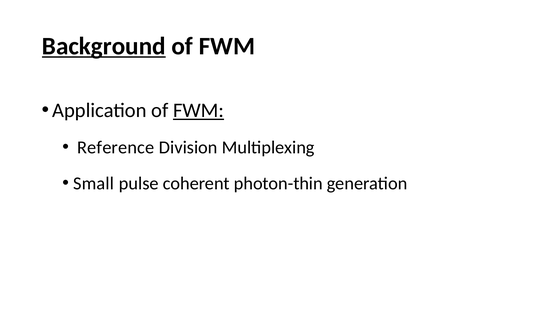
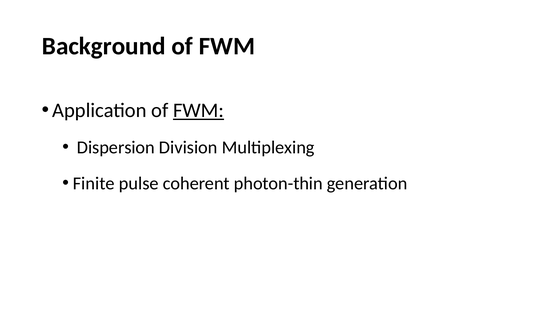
Background underline: present -> none
Reference: Reference -> Dispersion
Small: Small -> Finite
